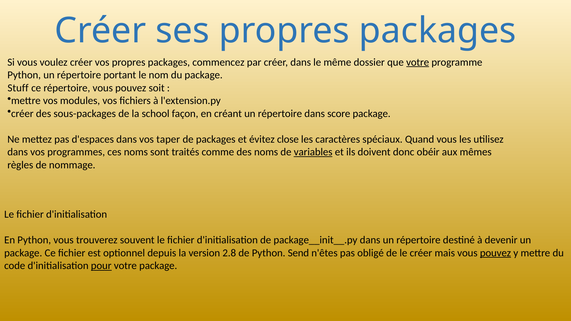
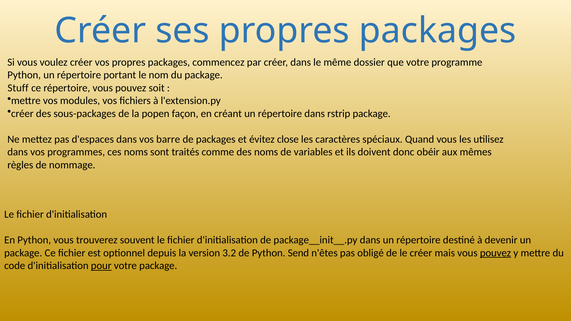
votre at (418, 62) underline: present -> none
school: school -> popen
score: score -> rstrip
taper: taper -> barre
variables underline: present -> none
2.8: 2.8 -> 3.2
